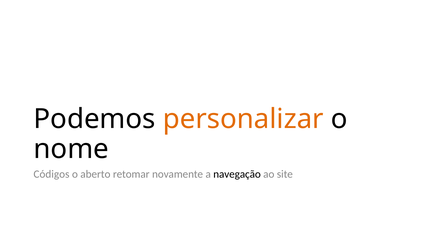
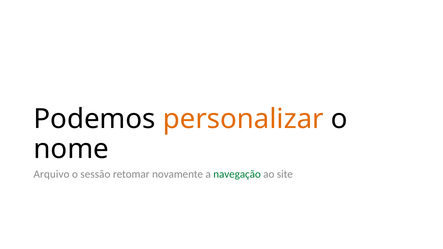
Códigos: Códigos -> Arquivo
aberto: aberto -> sessão
navegação colour: black -> green
